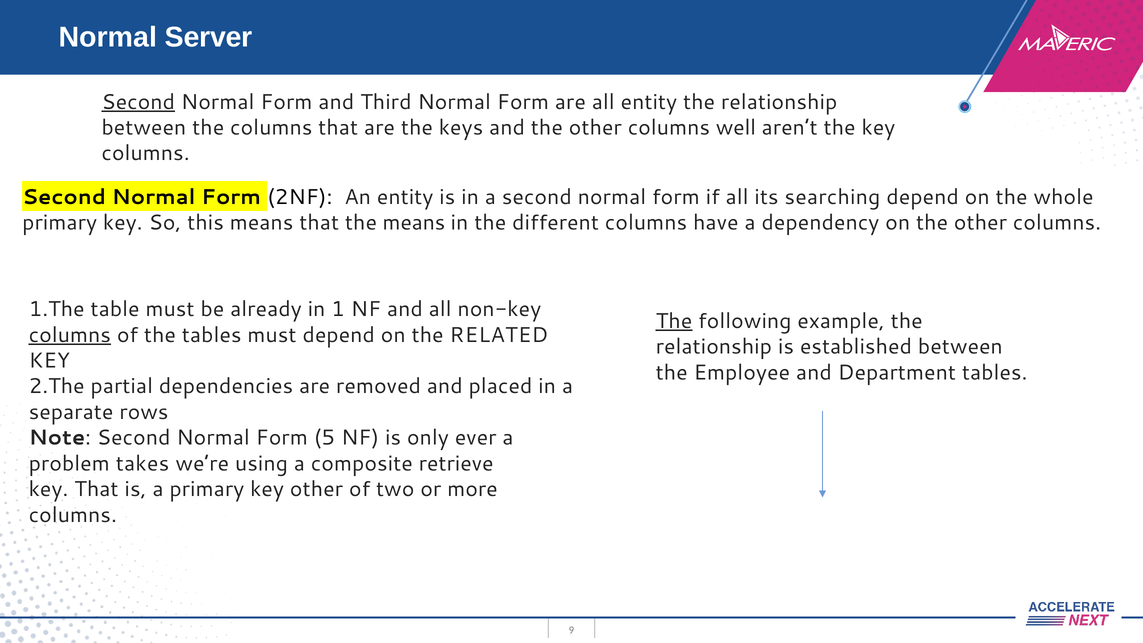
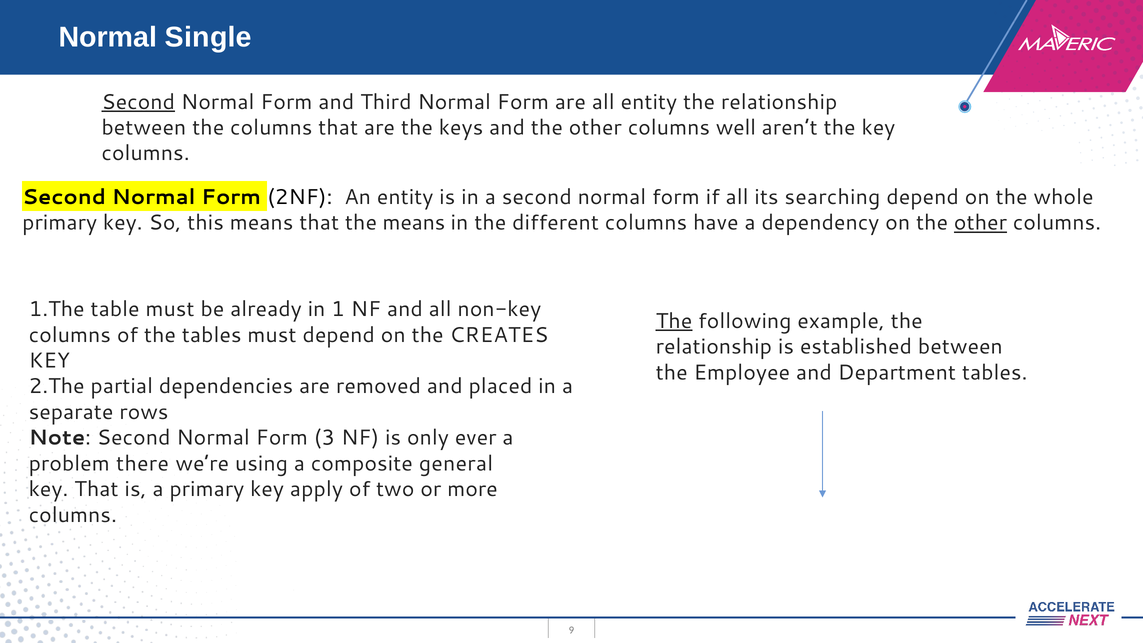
Server: Server -> Single
other at (980, 223) underline: none -> present
columns at (70, 335) underline: present -> none
RELATED: RELATED -> CREATES
5: 5 -> 3
takes: takes -> there
retrieve: retrieve -> general
key other: other -> apply
